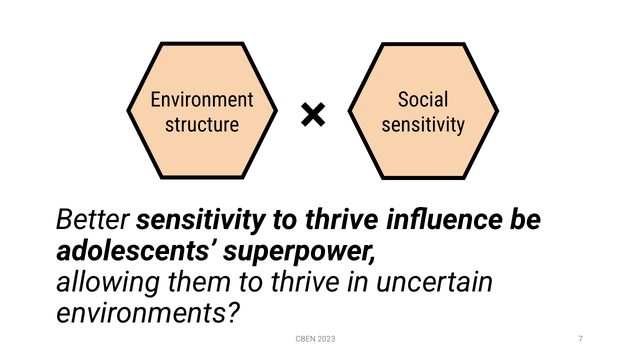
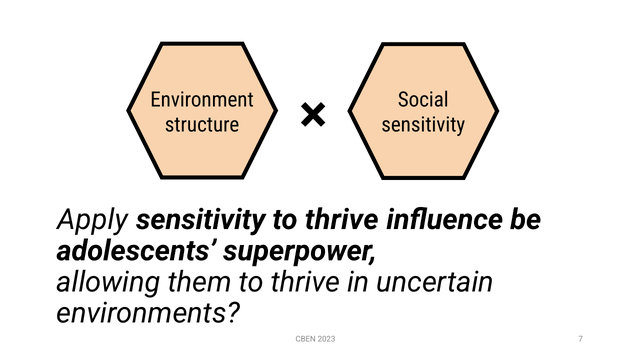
Better: Better -> Apply
